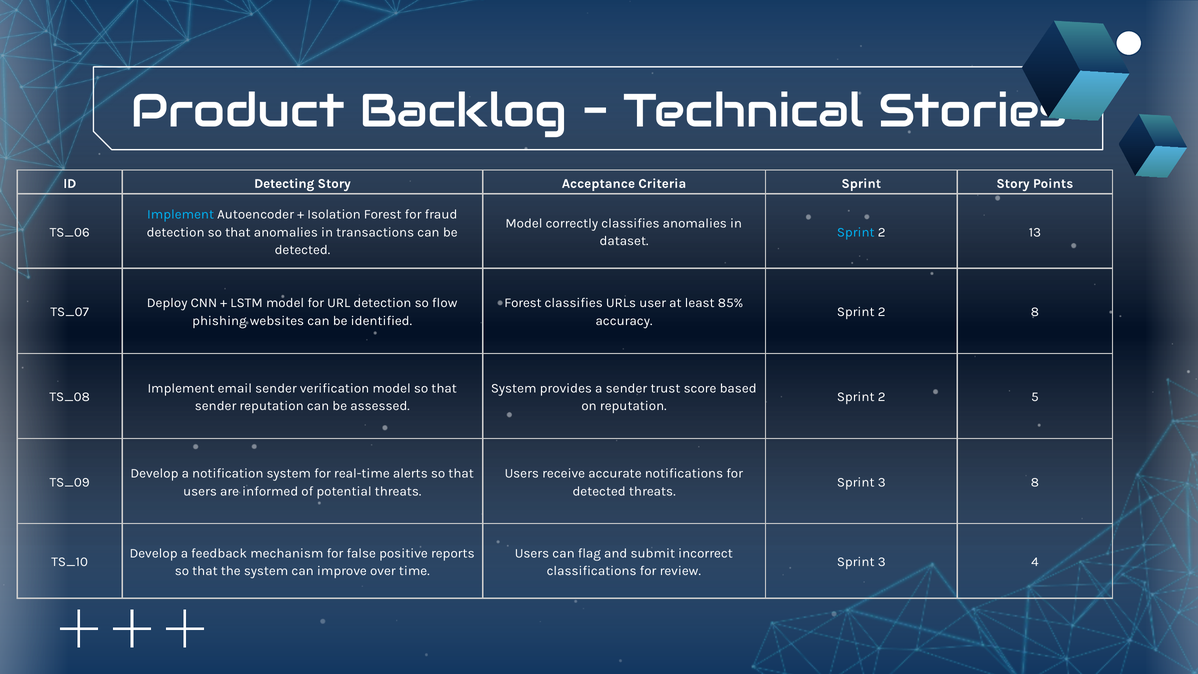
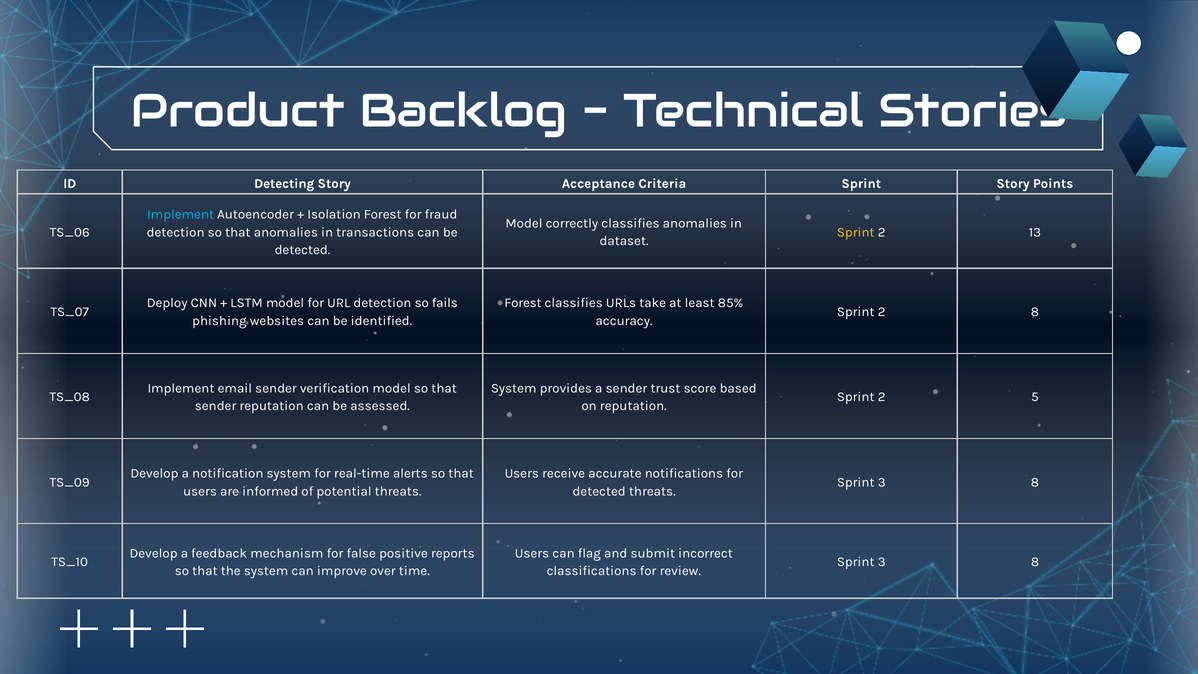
Sprint at (856, 232) colour: light blue -> yellow
flow: flow -> fails
user: user -> take
4 at (1035, 562): 4 -> 8
